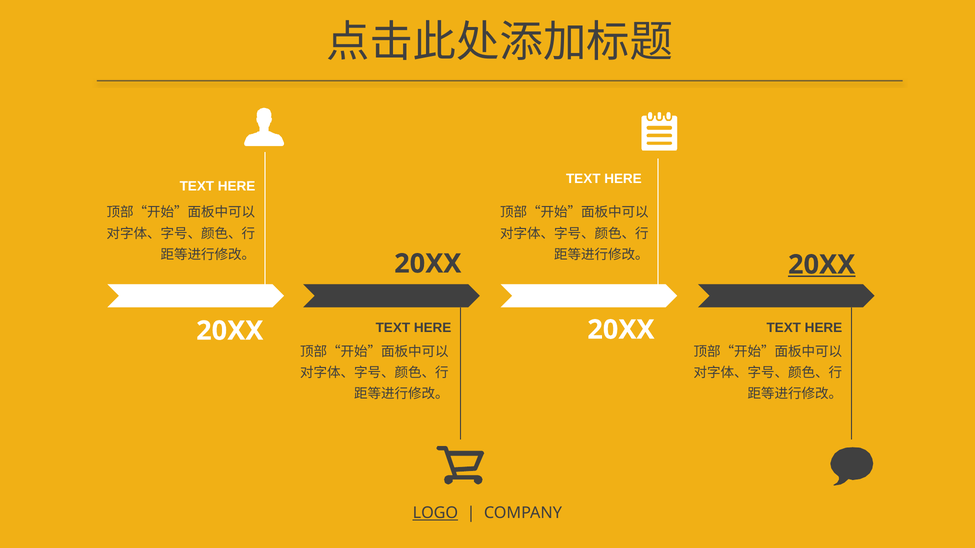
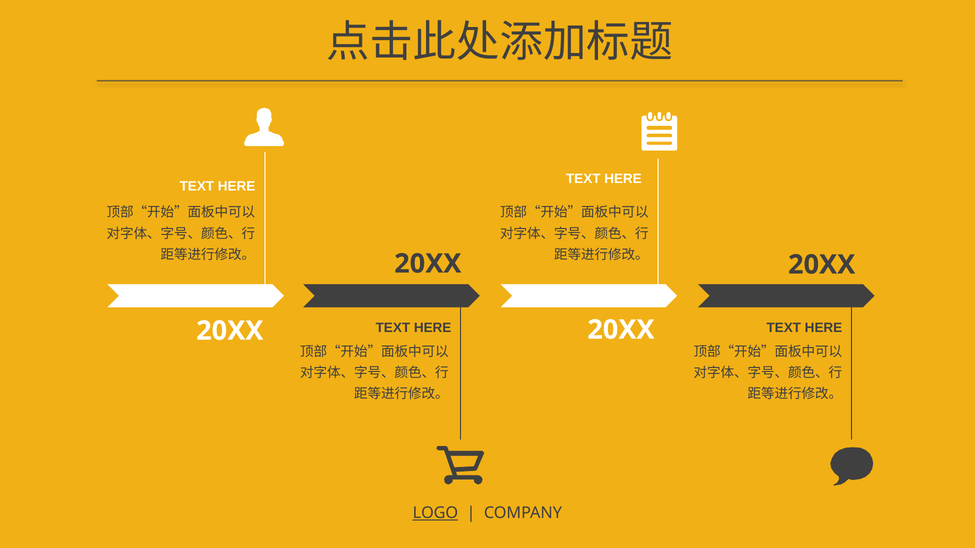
20XX at (822, 265) underline: present -> none
